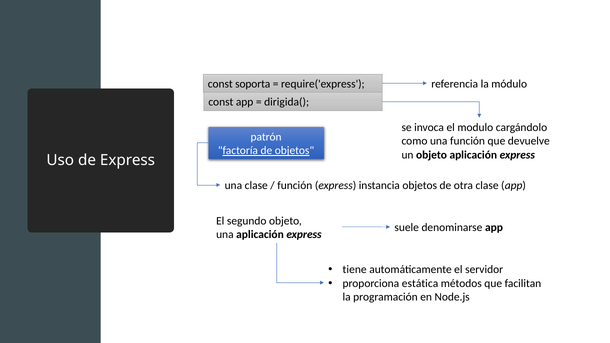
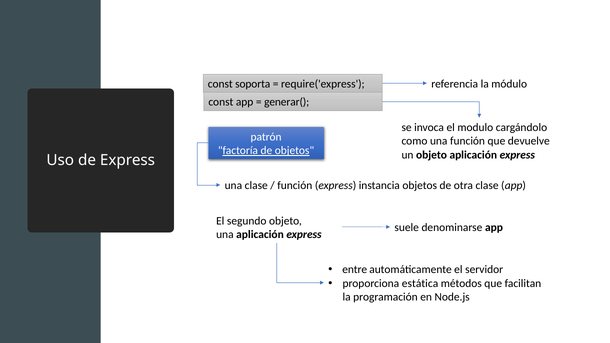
dirigida(: dirigida( -> generar(
tiene: tiene -> entre
